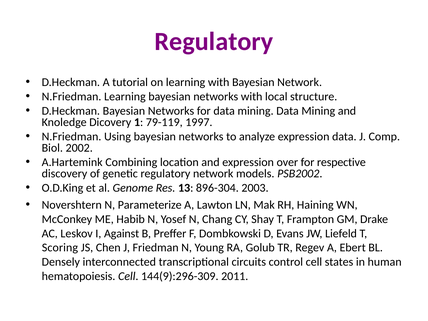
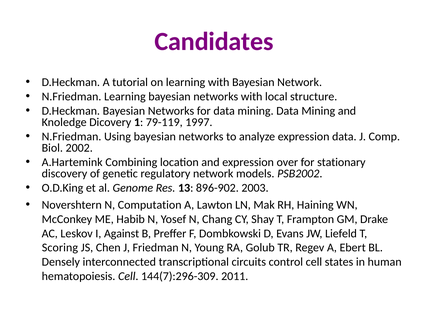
Regulatory at (214, 41): Regulatory -> Candidates
respective: respective -> stationary
896-304: 896-304 -> 896-902
Parameterize: Parameterize -> Computation
144(9):296-309: 144(9):296-309 -> 144(7):296-309
